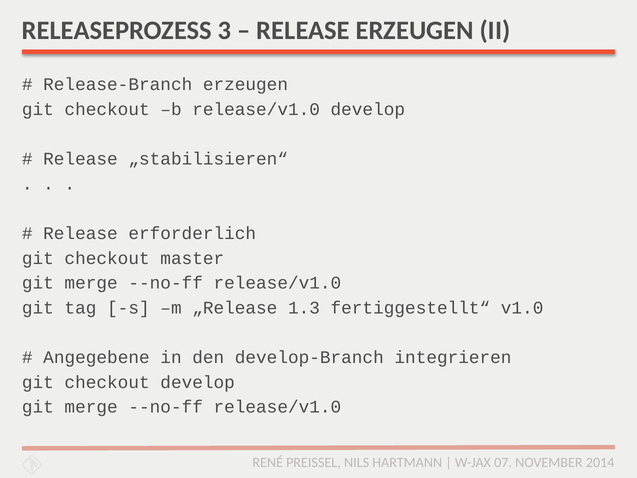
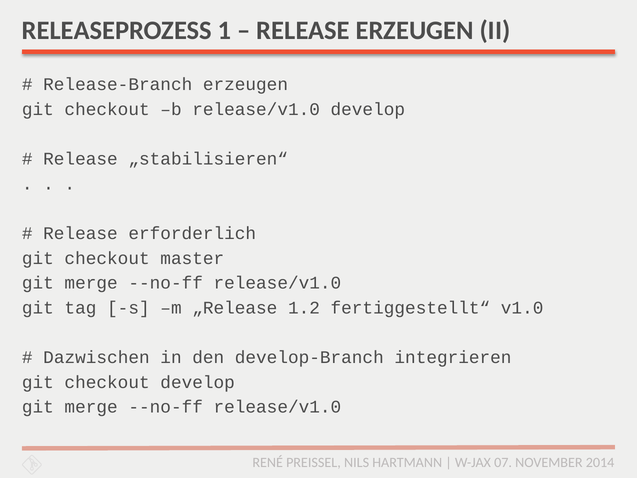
3: 3 -> 1
1.3: 1.3 -> 1.2
Angegebene: Angegebene -> Dazwischen
